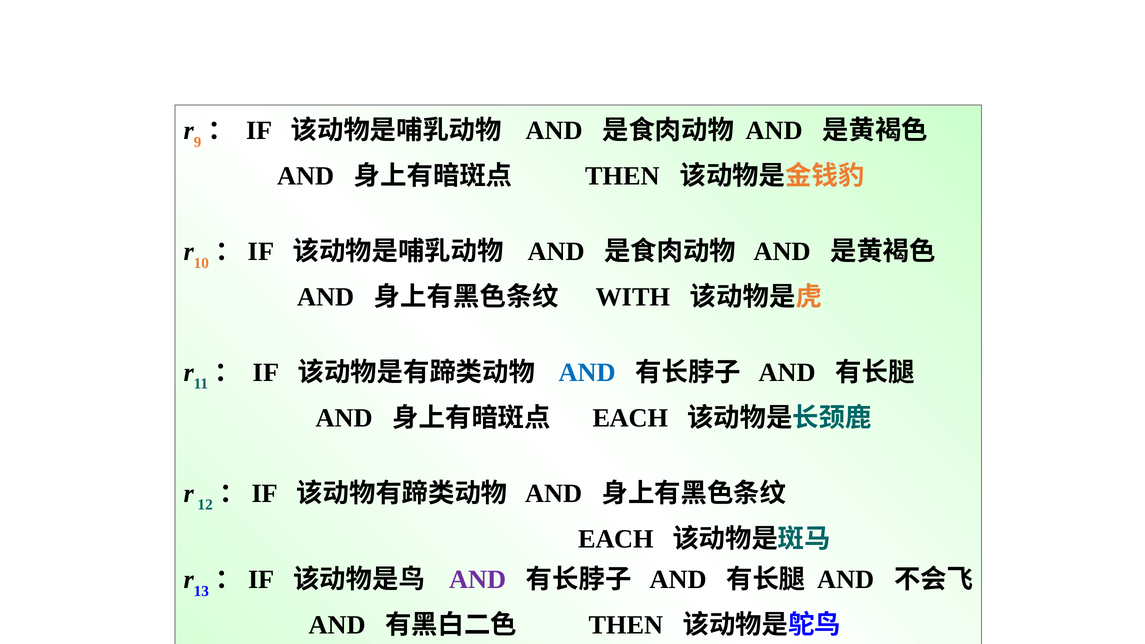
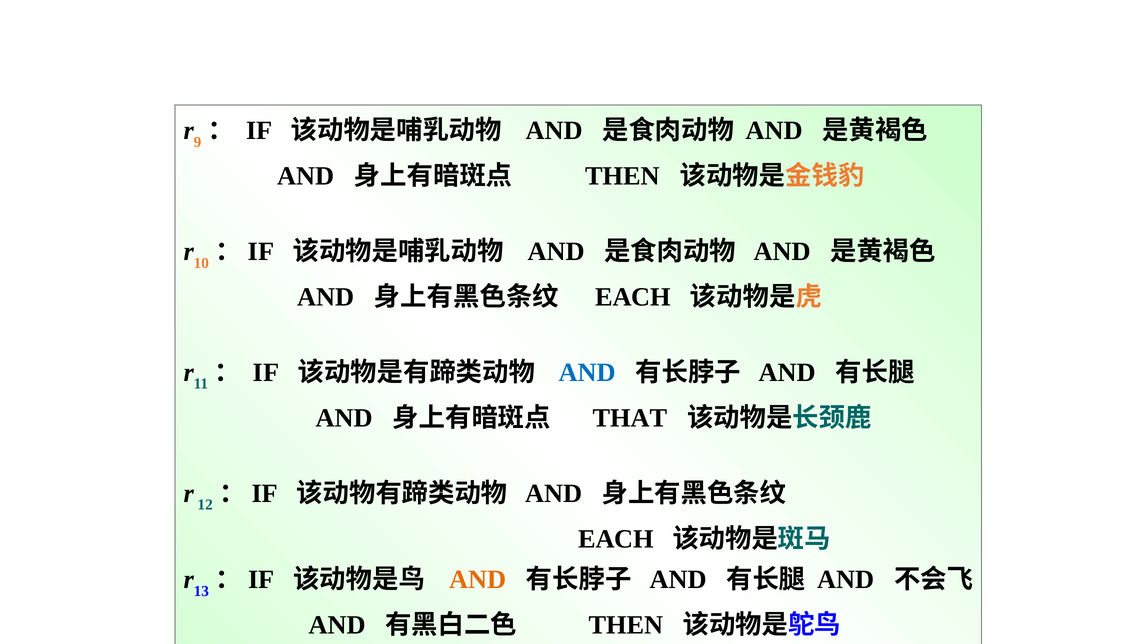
WITH at (633, 297): WITH -> EACH
EACH at (630, 418): EACH -> THAT
AND at (478, 580) colour: purple -> orange
